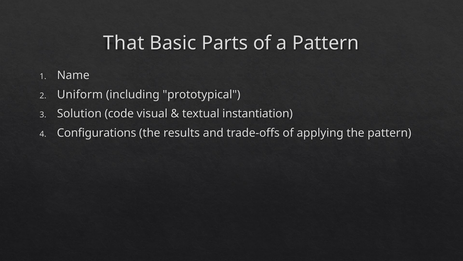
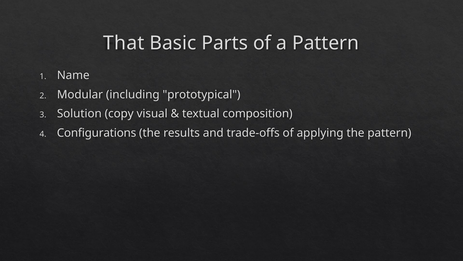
Uniform: Uniform -> Modular
code: code -> copy
instantiation: instantiation -> composition
